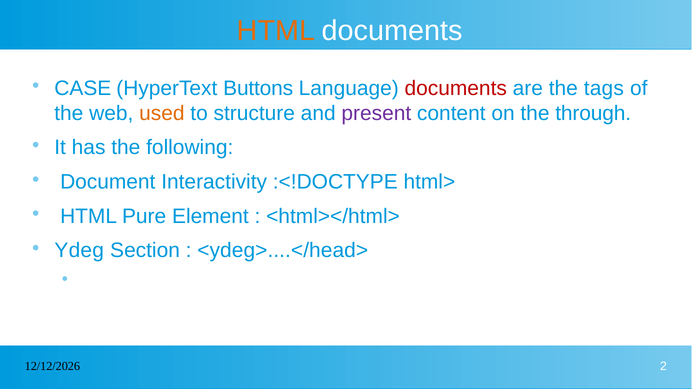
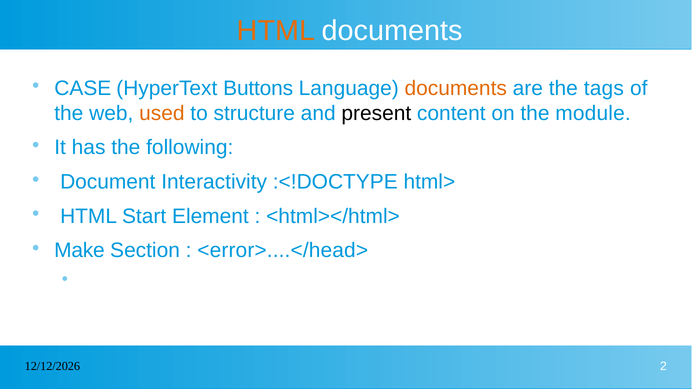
documents at (456, 88) colour: red -> orange
present colour: purple -> black
through: through -> module
Pure: Pure -> Start
Ydeg: Ydeg -> Make
<ydeg>....</head>: <ydeg>....</head> -> <error>....</head>
